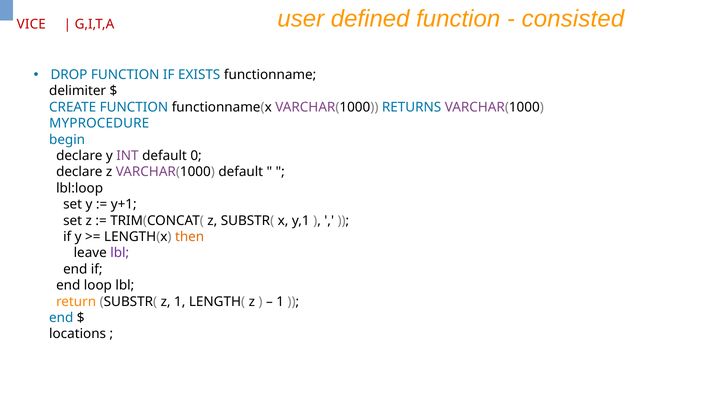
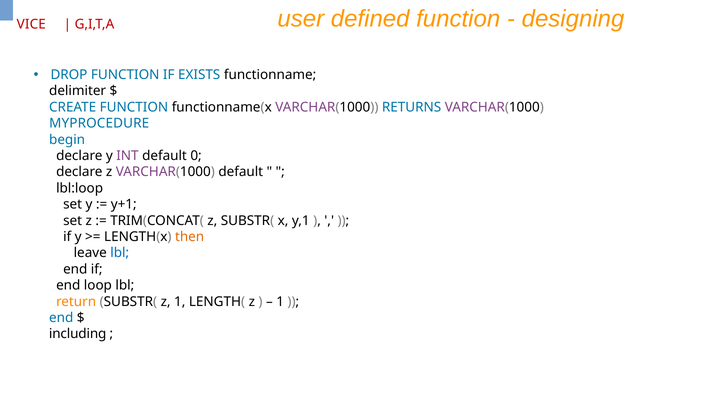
consisted: consisted -> designing
lbl at (120, 253) colour: purple -> blue
locations: locations -> including
